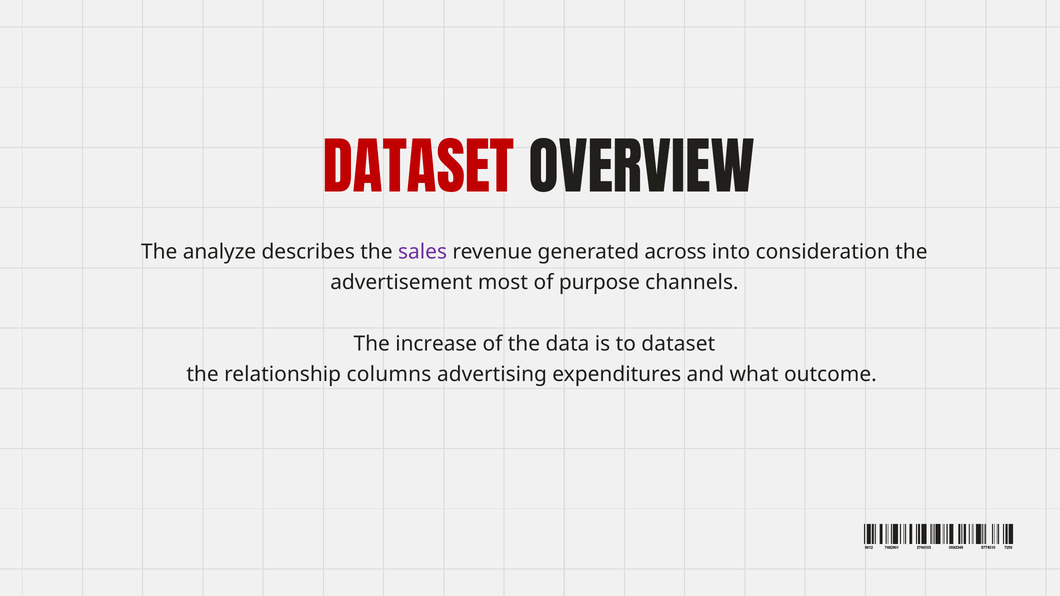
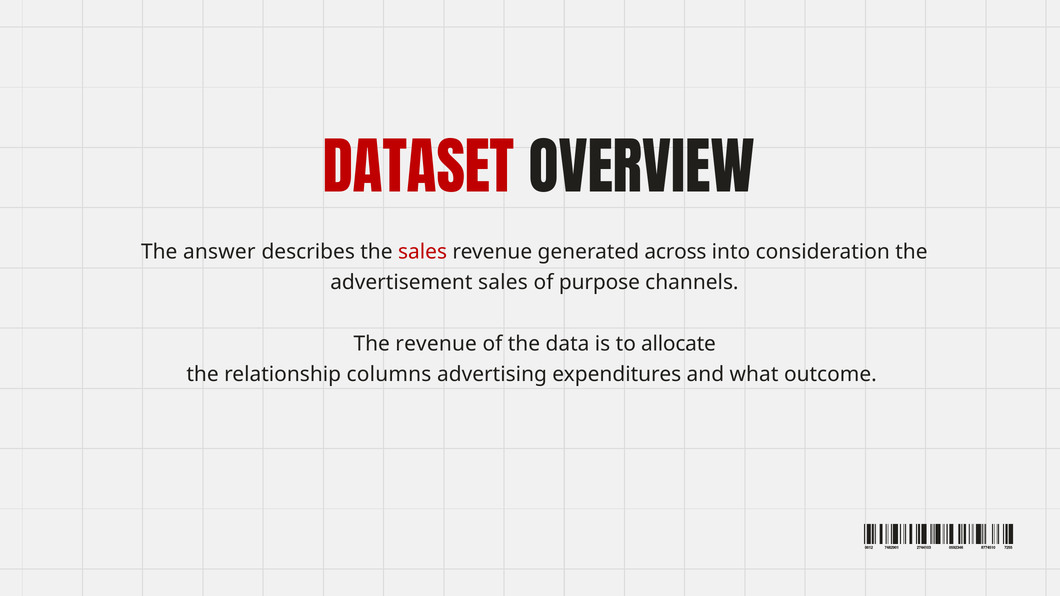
analyze: analyze -> answer
sales at (423, 252) colour: purple -> red
advertisement most: most -> sales
The increase: increase -> revenue
to dataset: dataset -> allocate
